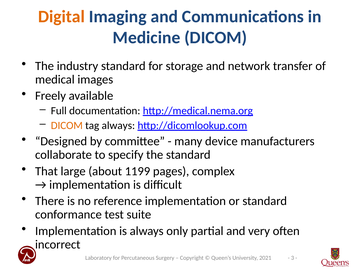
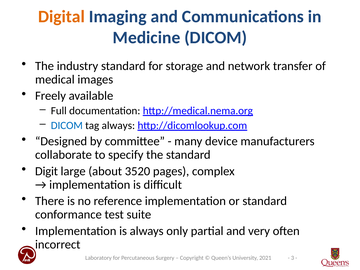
DICOM at (67, 125) colour: orange -> blue
That: That -> Digit
1199: 1199 -> 3520
